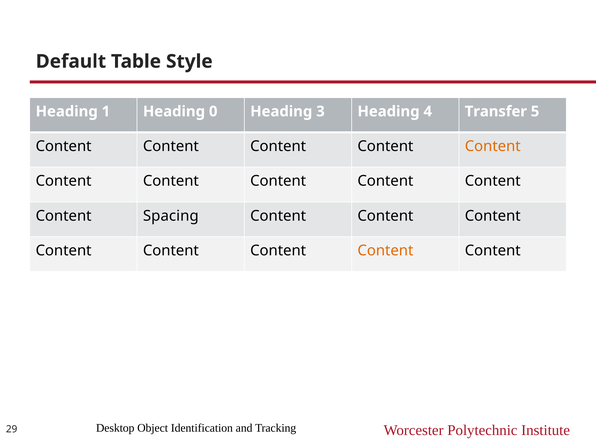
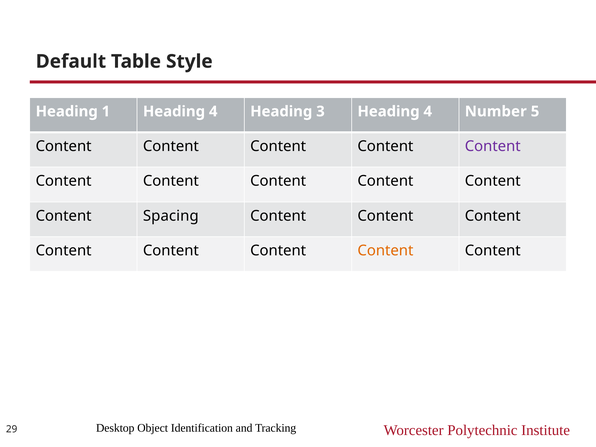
1 Heading 0: 0 -> 4
Transfer: Transfer -> Number
Content at (493, 146) colour: orange -> purple
